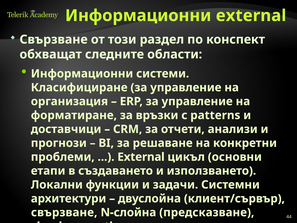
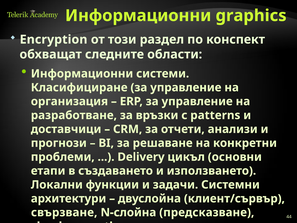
Информационни external: external -> graphics
Свързване at (54, 39): Свързване -> Encryption
форматиране: форматиране -> разработване
External at (141, 157): External -> Delivery
